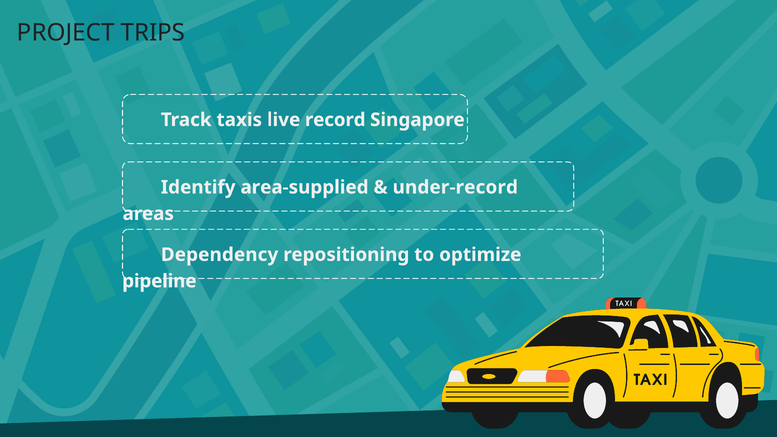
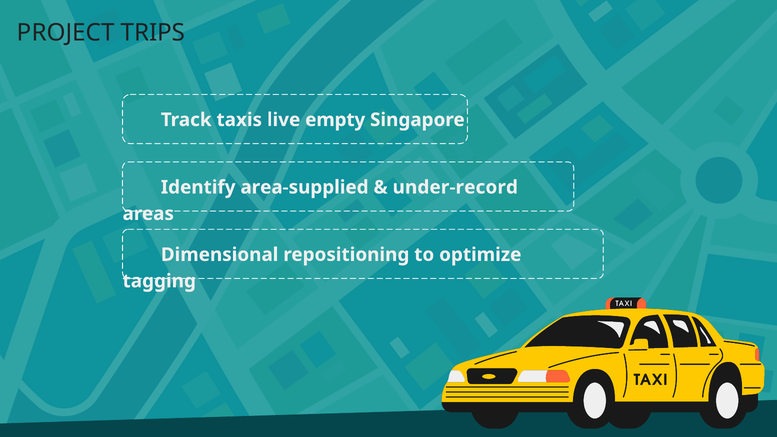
record: record -> empty
Dependency: Dependency -> Dimensional
pipeline: pipeline -> tagging
